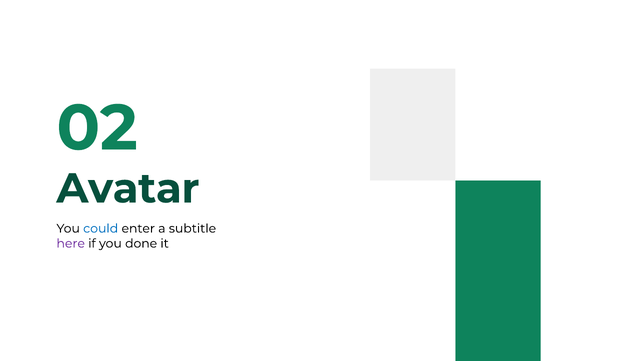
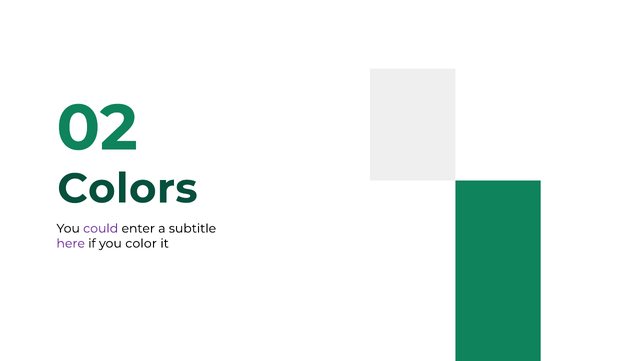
Avatar: Avatar -> Colors
could colour: blue -> purple
done: done -> color
